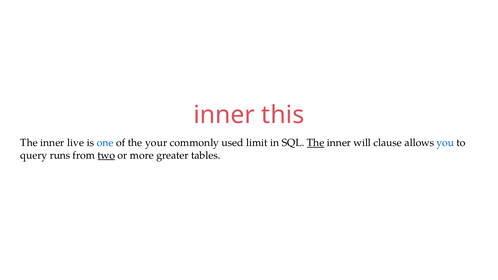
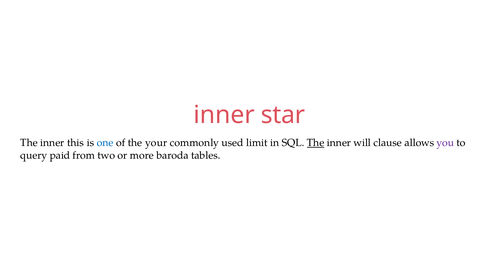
this: this -> star
live: live -> this
you colour: blue -> purple
runs: runs -> paid
two underline: present -> none
greater: greater -> baroda
